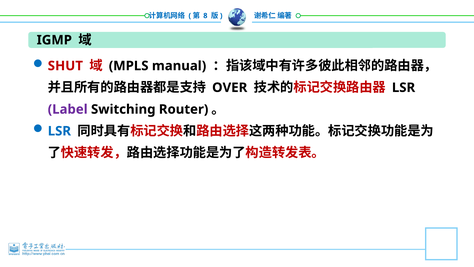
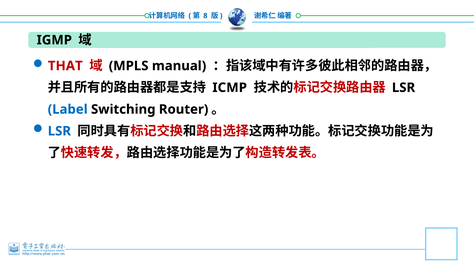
SHUT: SHUT -> THAT
OVER: OVER -> ICMP
Label colour: purple -> blue
